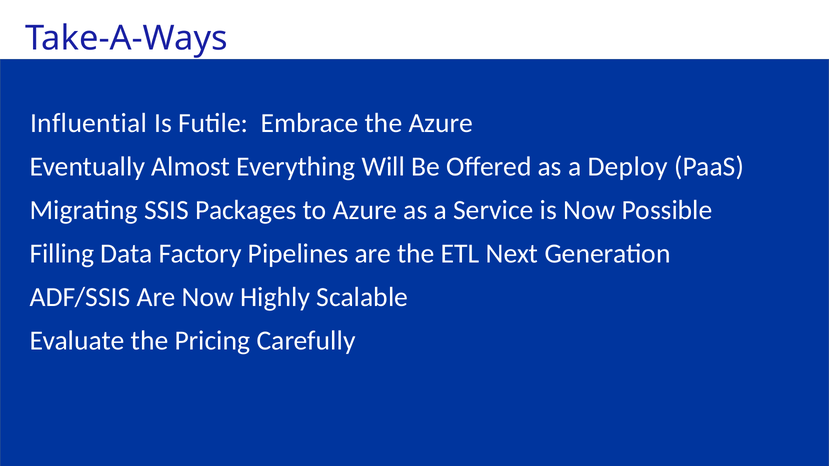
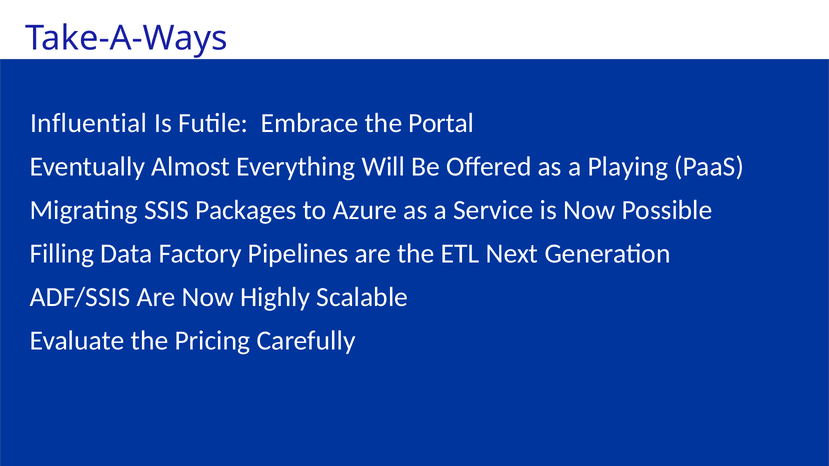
the Azure: Azure -> Portal
Deploy: Deploy -> Playing
